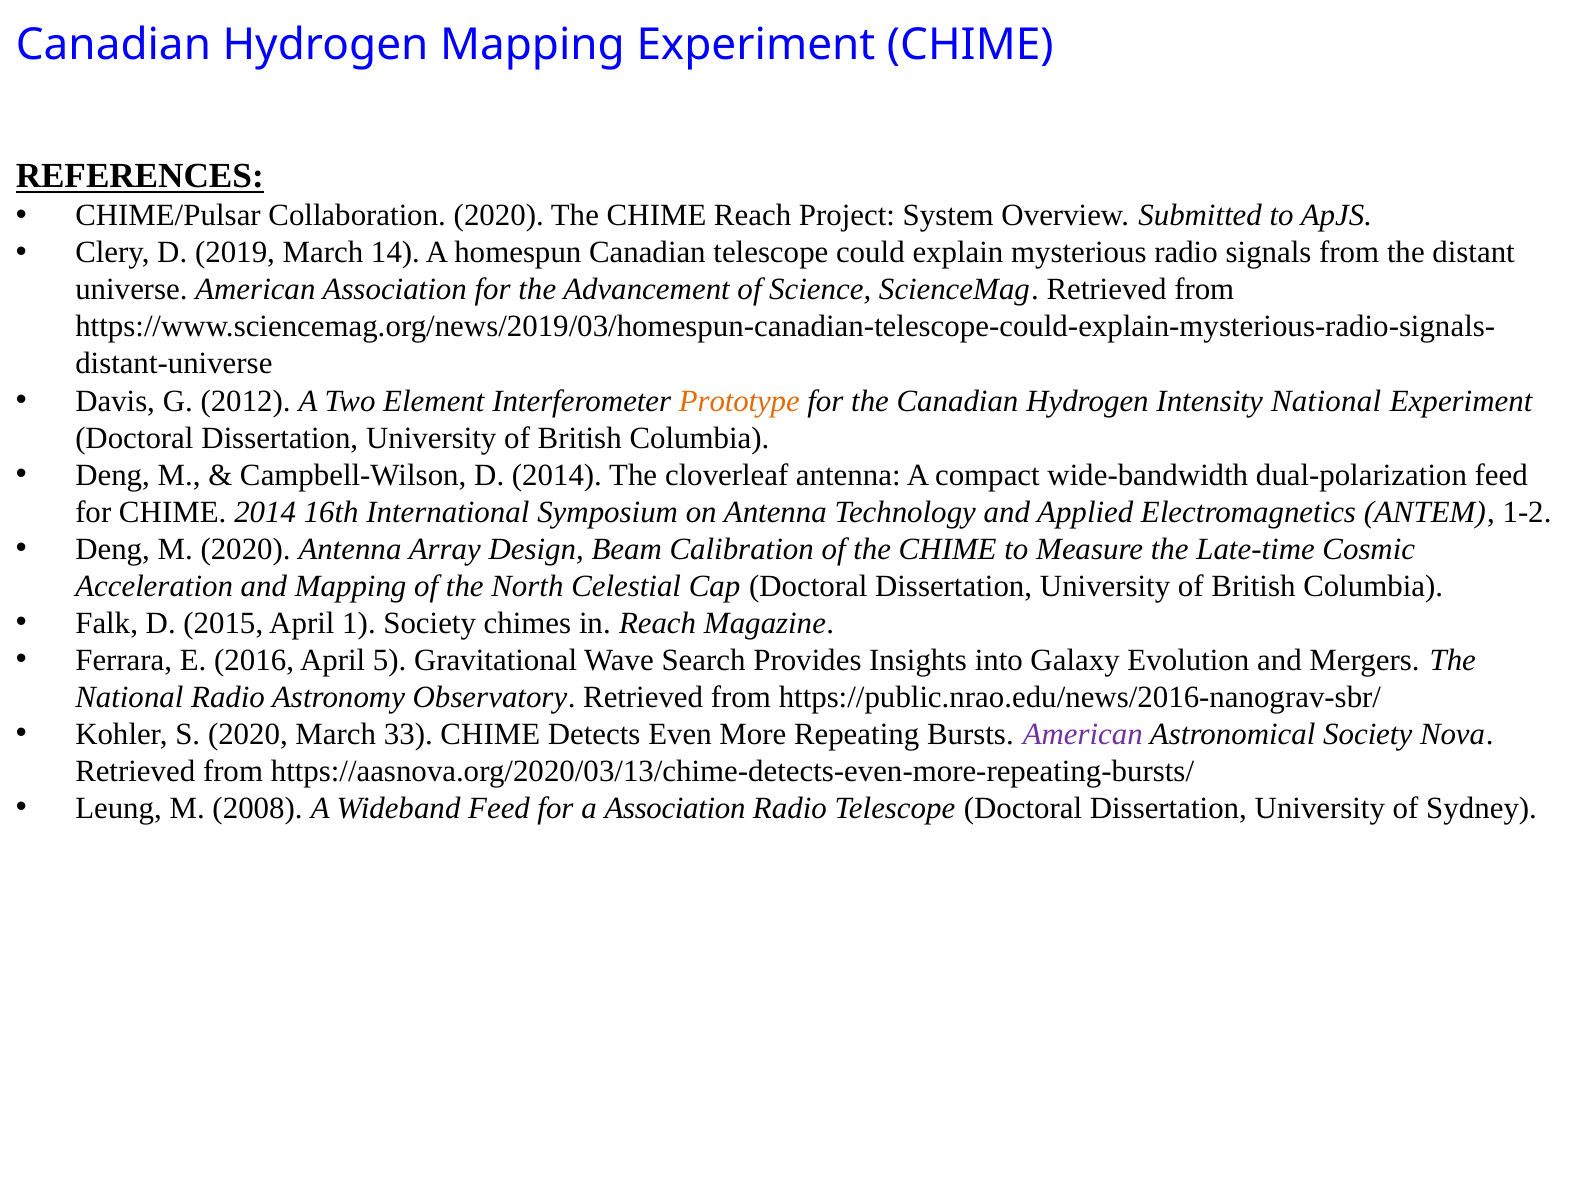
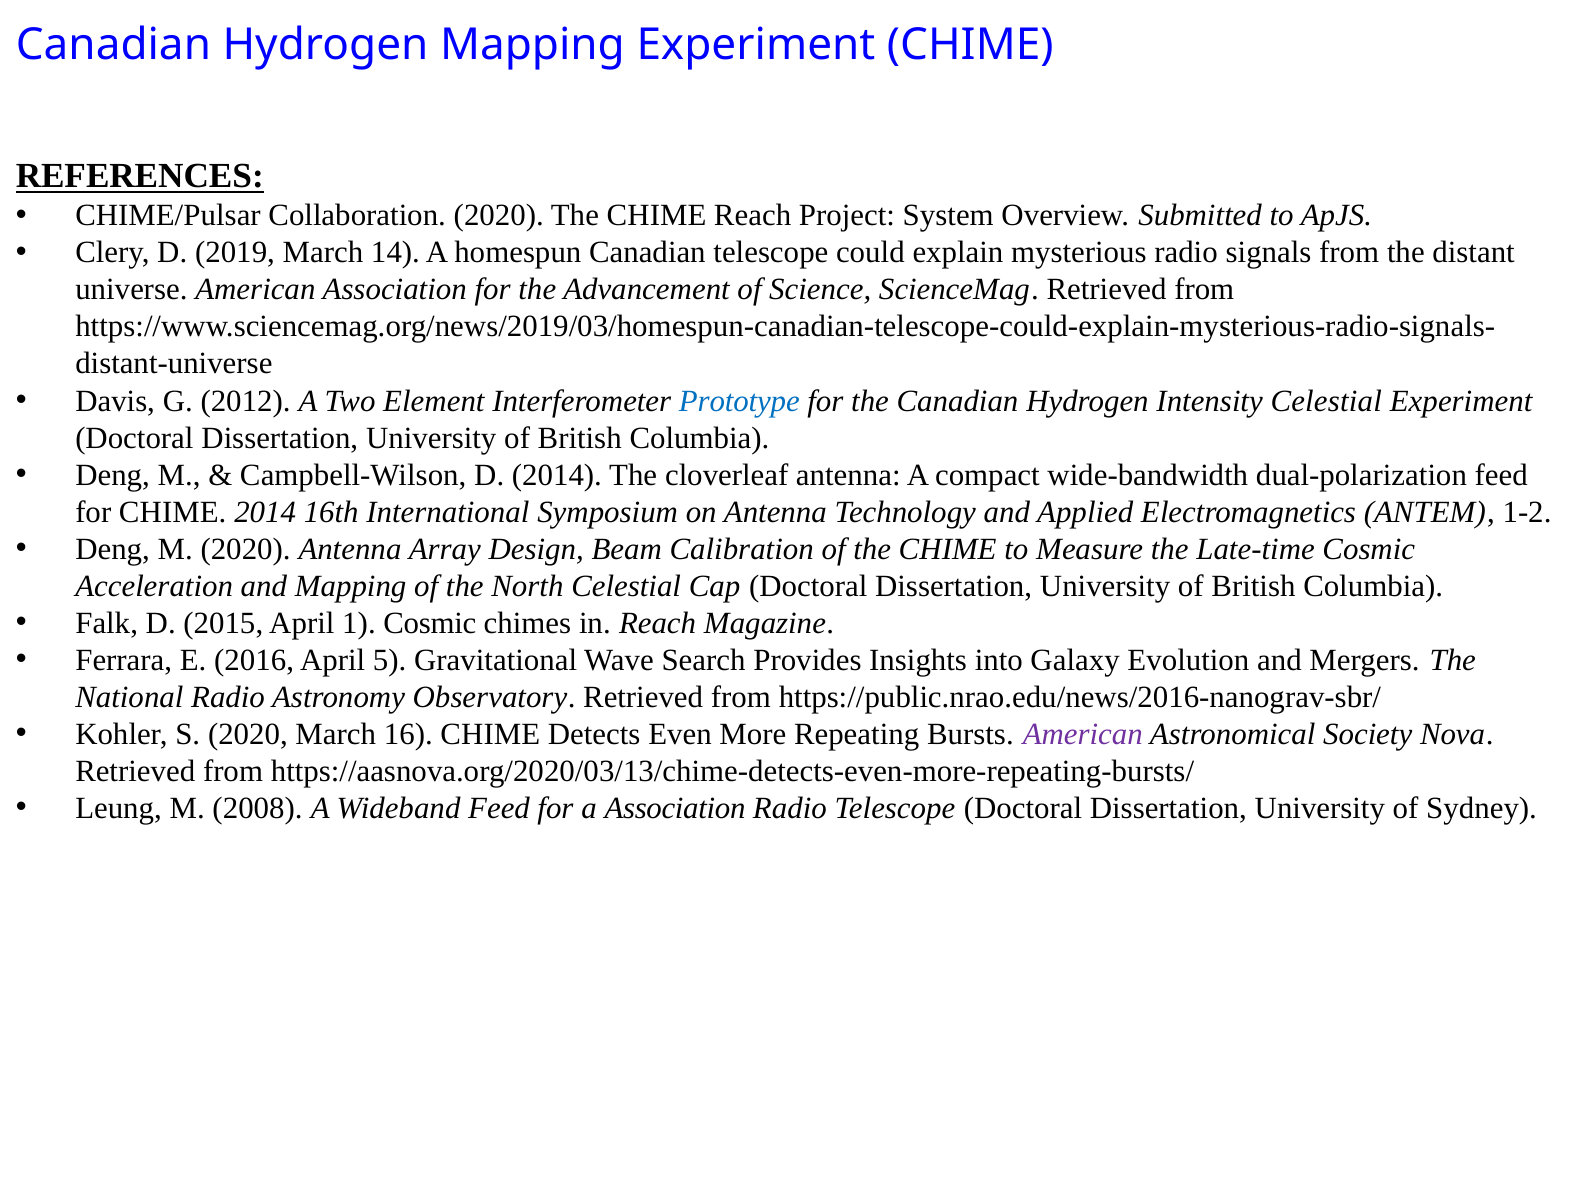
Prototype colour: orange -> blue
Intensity National: National -> Celestial
1 Society: Society -> Cosmic
33: 33 -> 16
